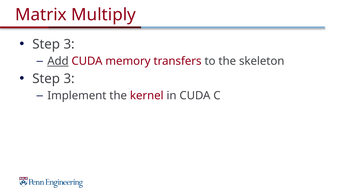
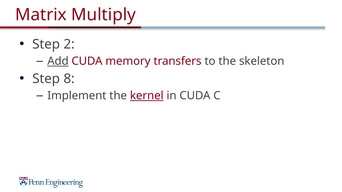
3 at (69, 44): 3 -> 2
3 at (69, 79): 3 -> 8
kernel underline: none -> present
